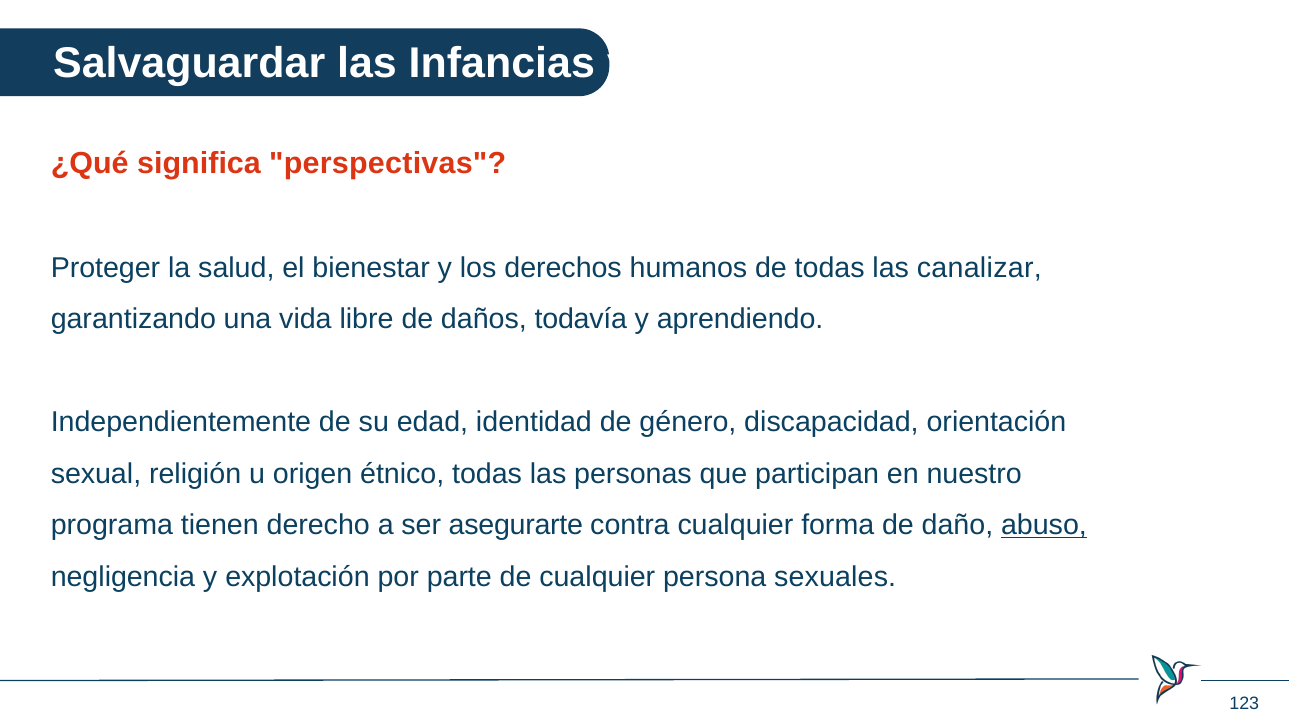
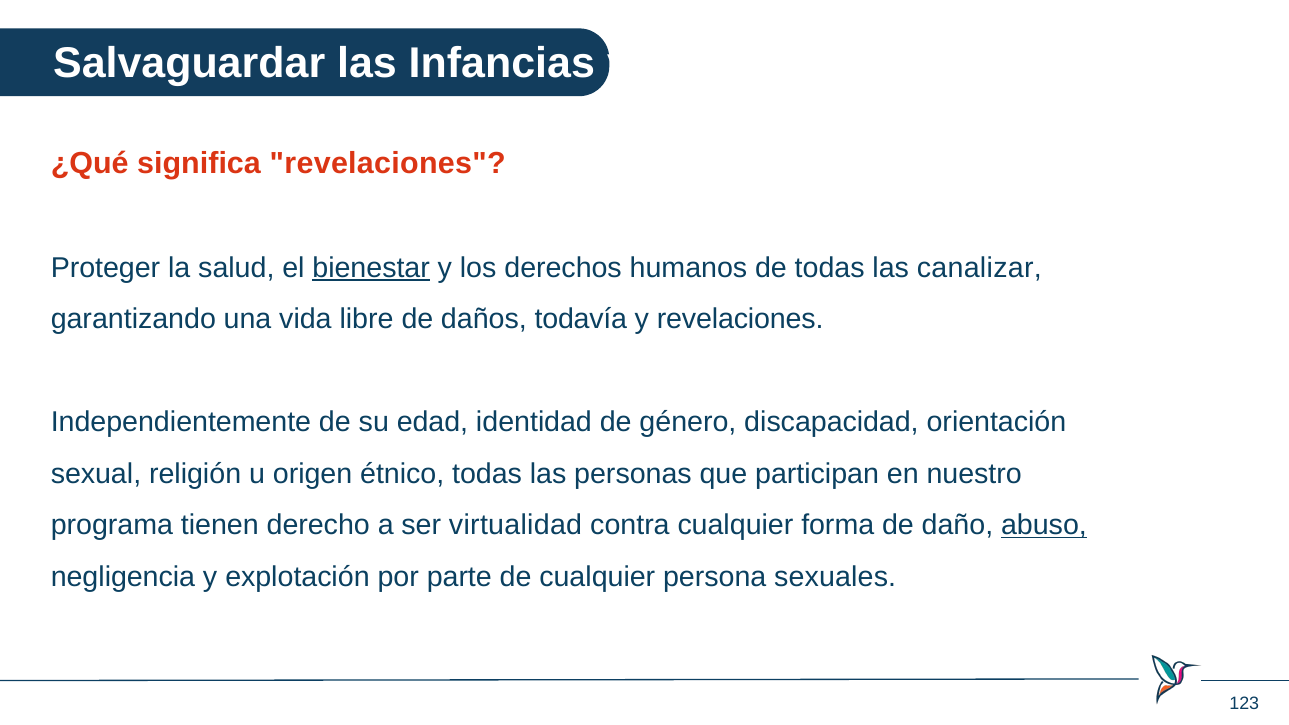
significa perspectivas: perspectivas -> revelaciones
bienestar underline: none -> present
y aprendiendo: aprendiendo -> revelaciones
asegurarte: asegurarte -> virtualidad
